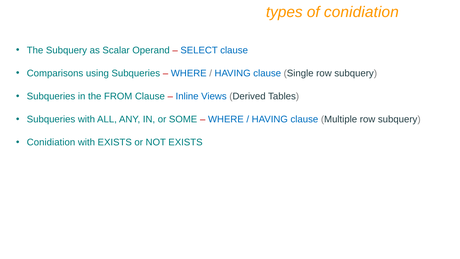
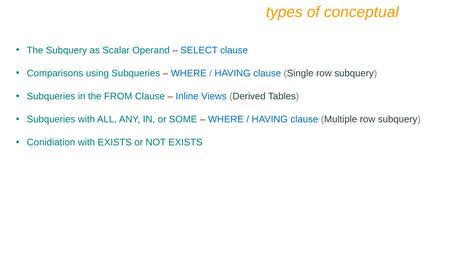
of conidiation: conidiation -> conceptual
